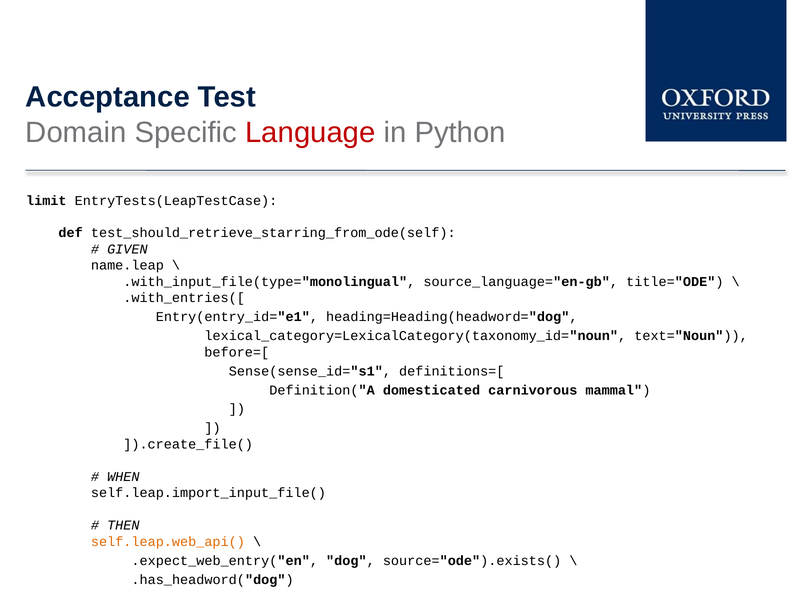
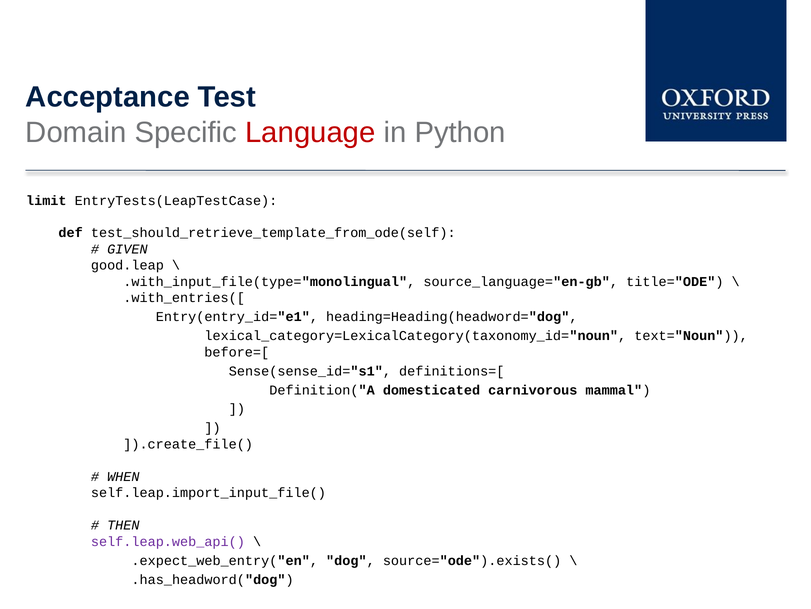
test_should_retrieve_starring_from_ode(self: test_should_retrieve_starring_from_ode(self -> test_should_retrieve_template_from_ode(self
name.leap: name.leap -> good.leap
self.leap.web_api( colour: orange -> purple
